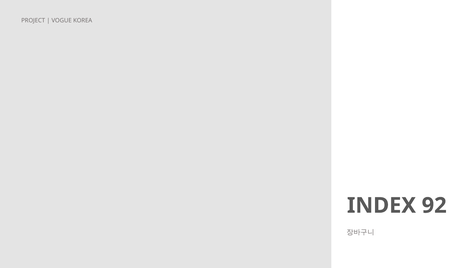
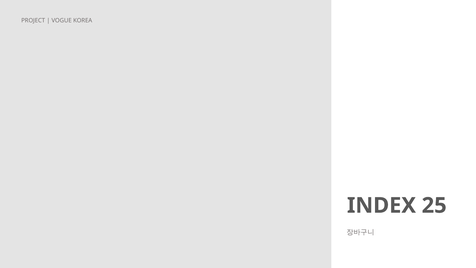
92: 92 -> 25
